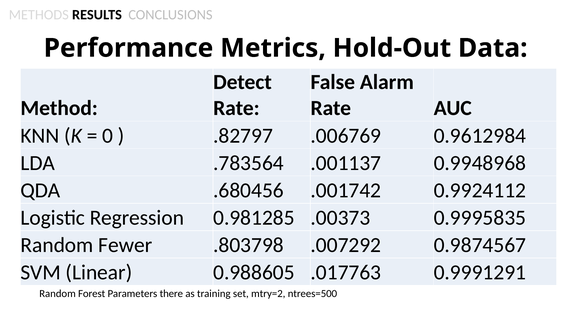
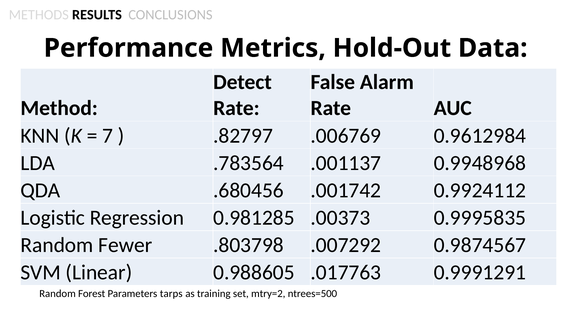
0: 0 -> 7
there: there -> tarps
